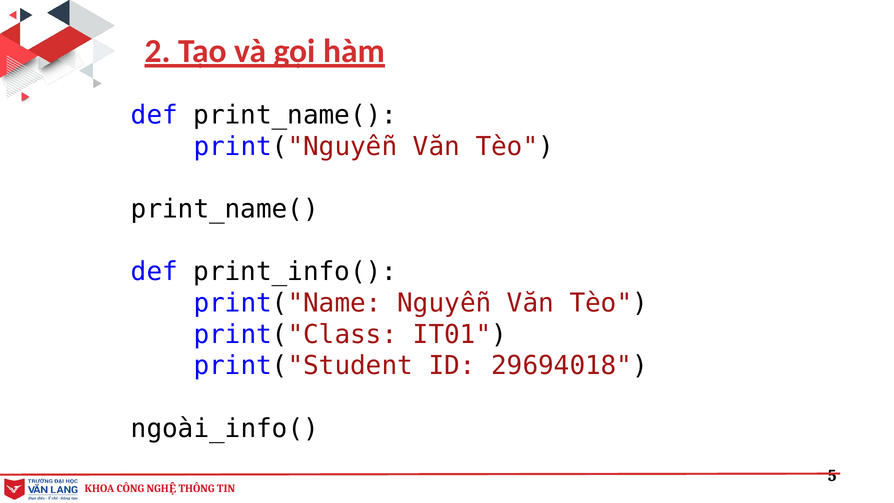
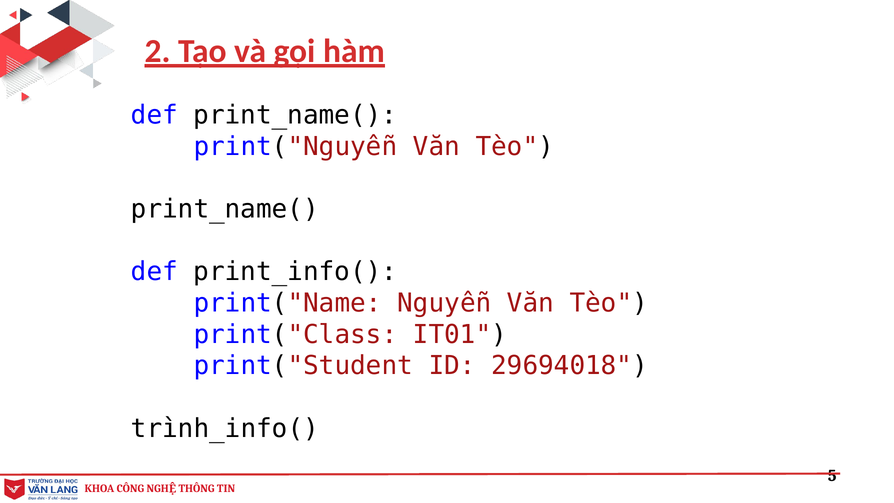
ngoài_info(: ngoài_info( -> trình_info(
